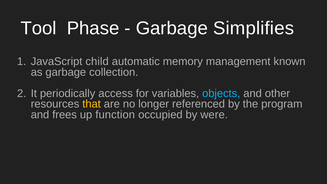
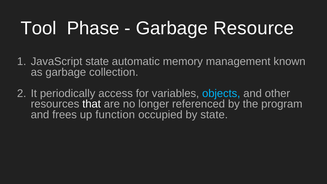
Simplifies: Simplifies -> Resource
JavaScript child: child -> state
that colour: yellow -> white
by were: were -> state
